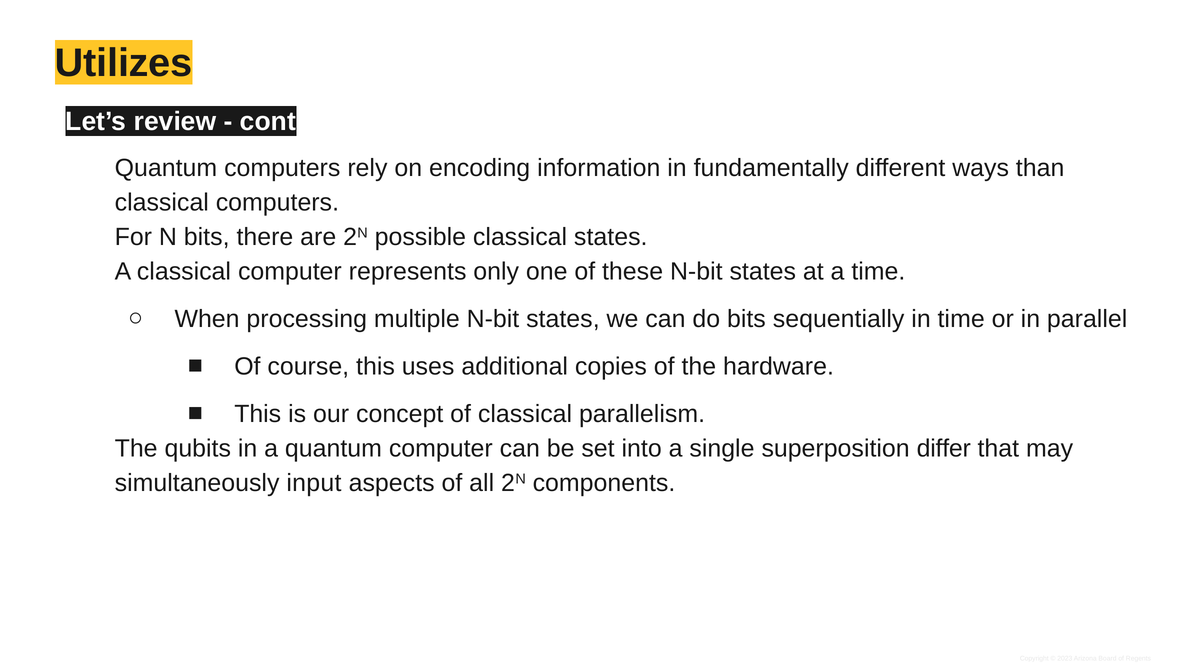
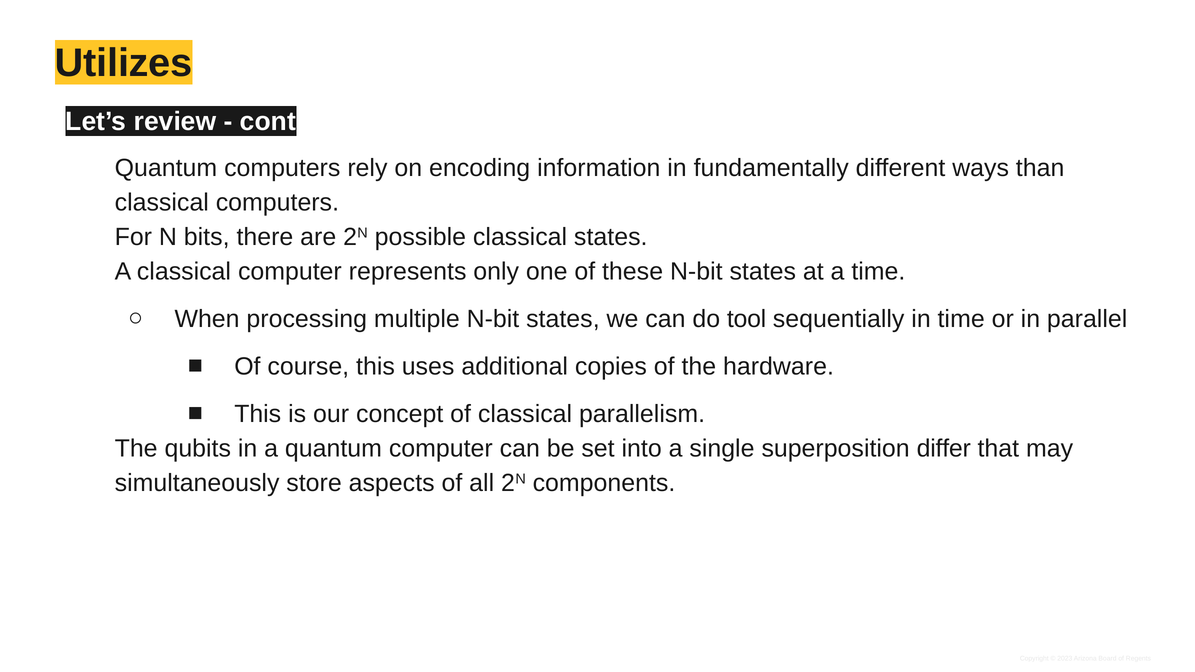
do bits: bits -> tool
input: input -> store
